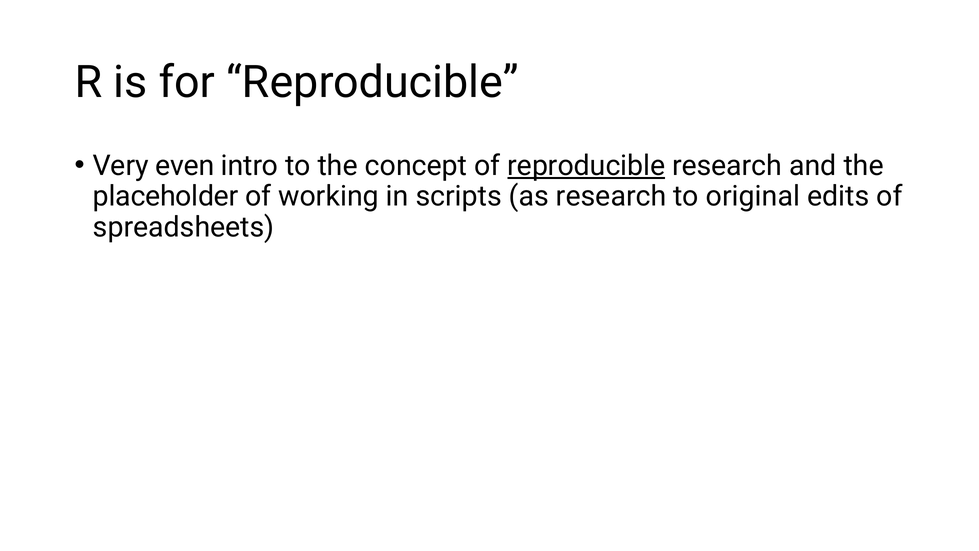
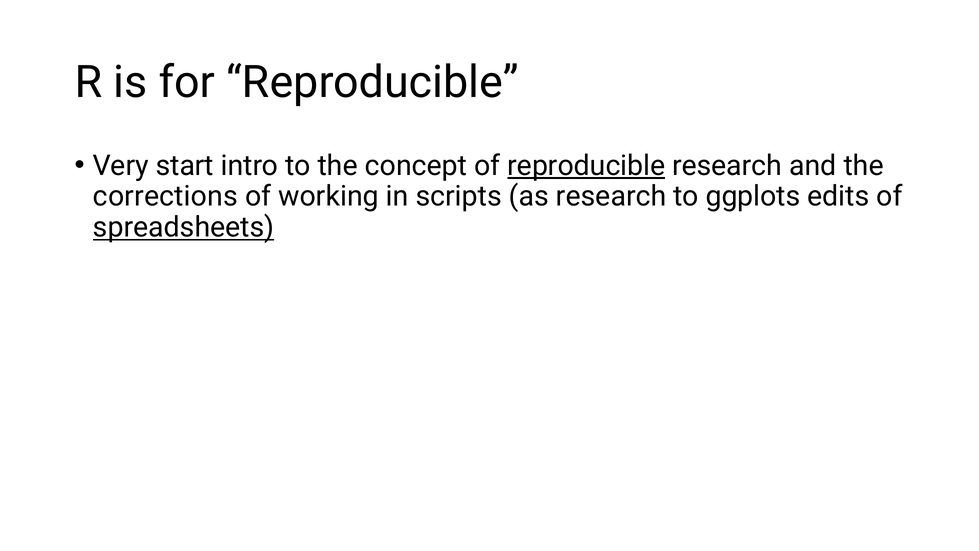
even: even -> start
placeholder: placeholder -> corrections
original: original -> ggplots
spreadsheets underline: none -> present
